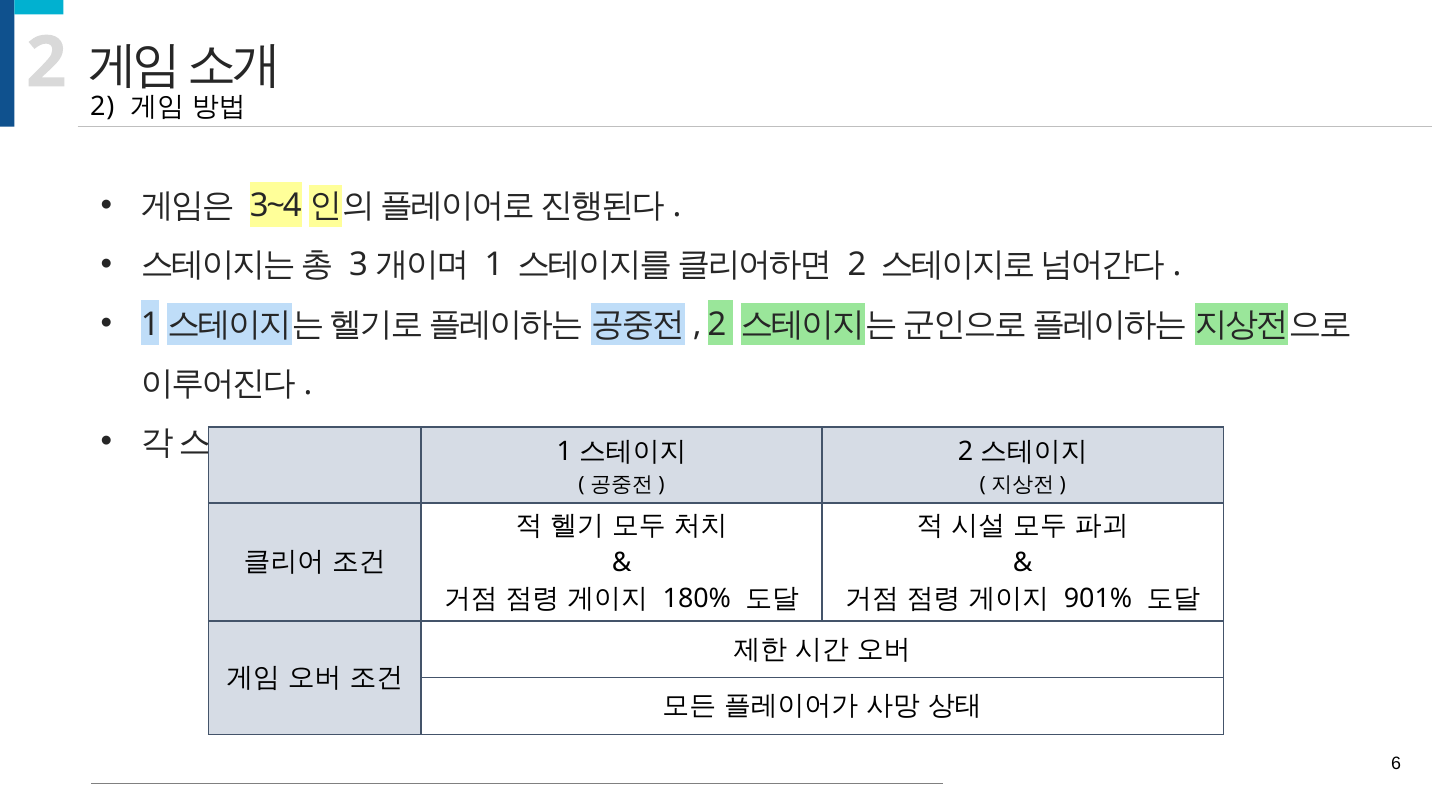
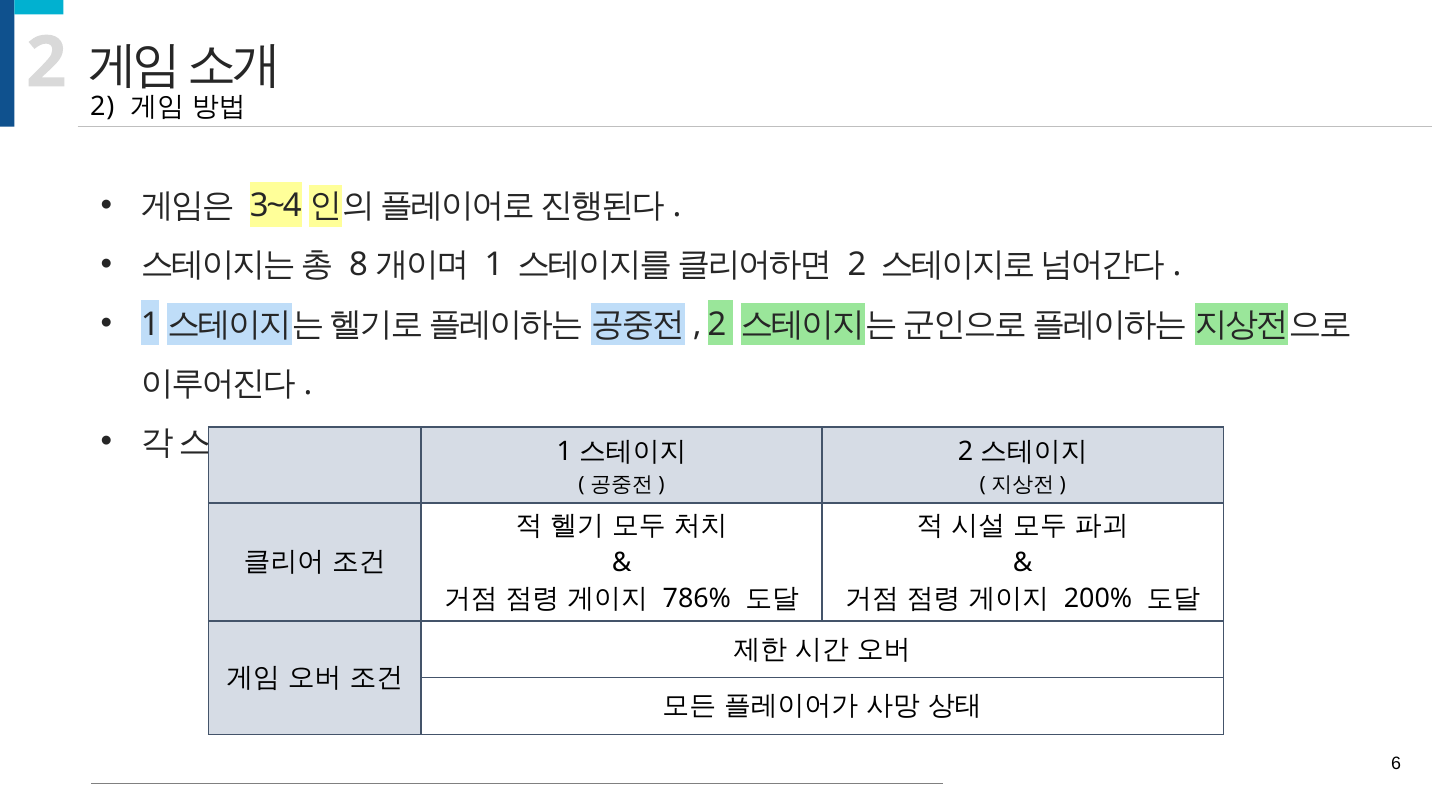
3: 3 -> 8
180%: 180% -> 786%
901%: 901% -> 200%
